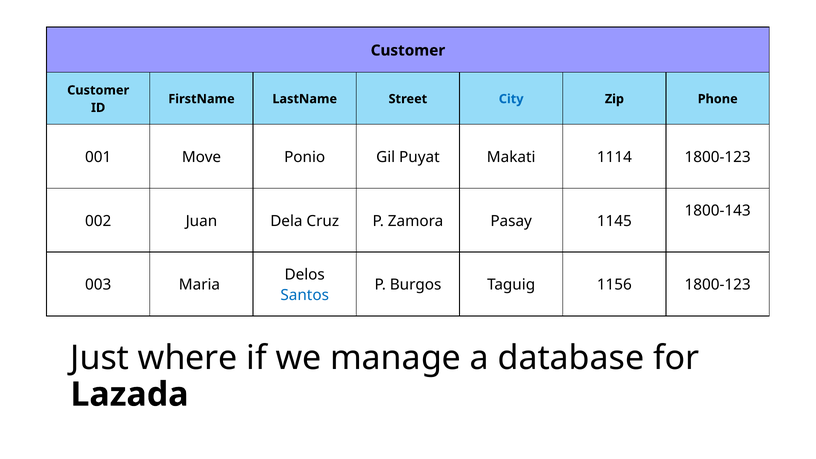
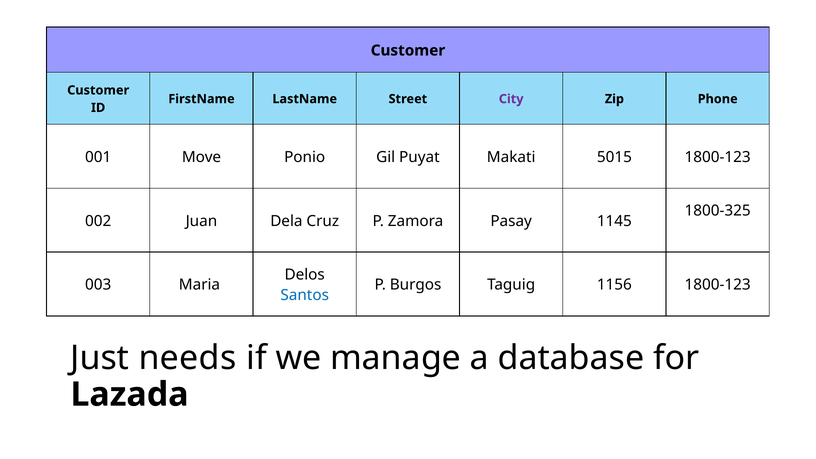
City colour: blue -> purple
1114: 1114 -> 5015
1800-143: 1800-143 -> 1800-325
where: where -> needs
